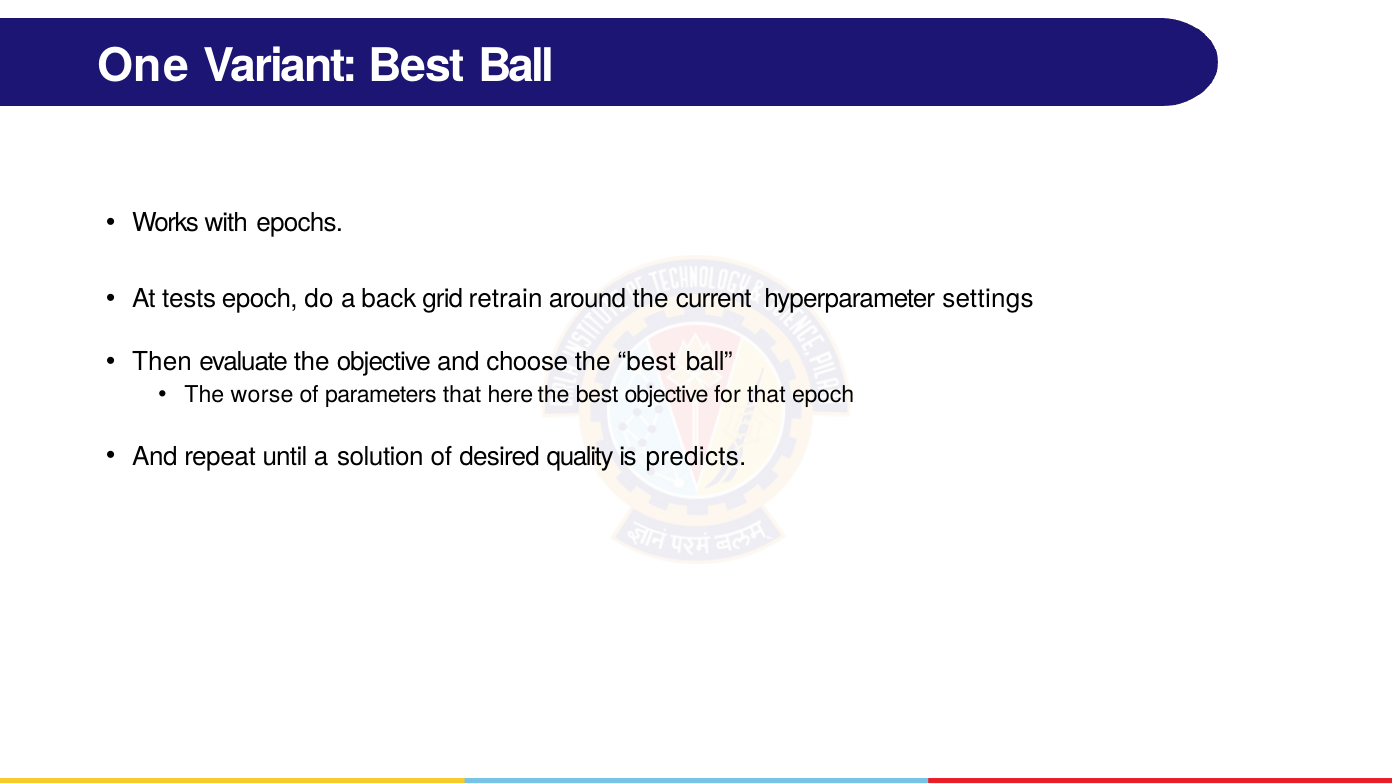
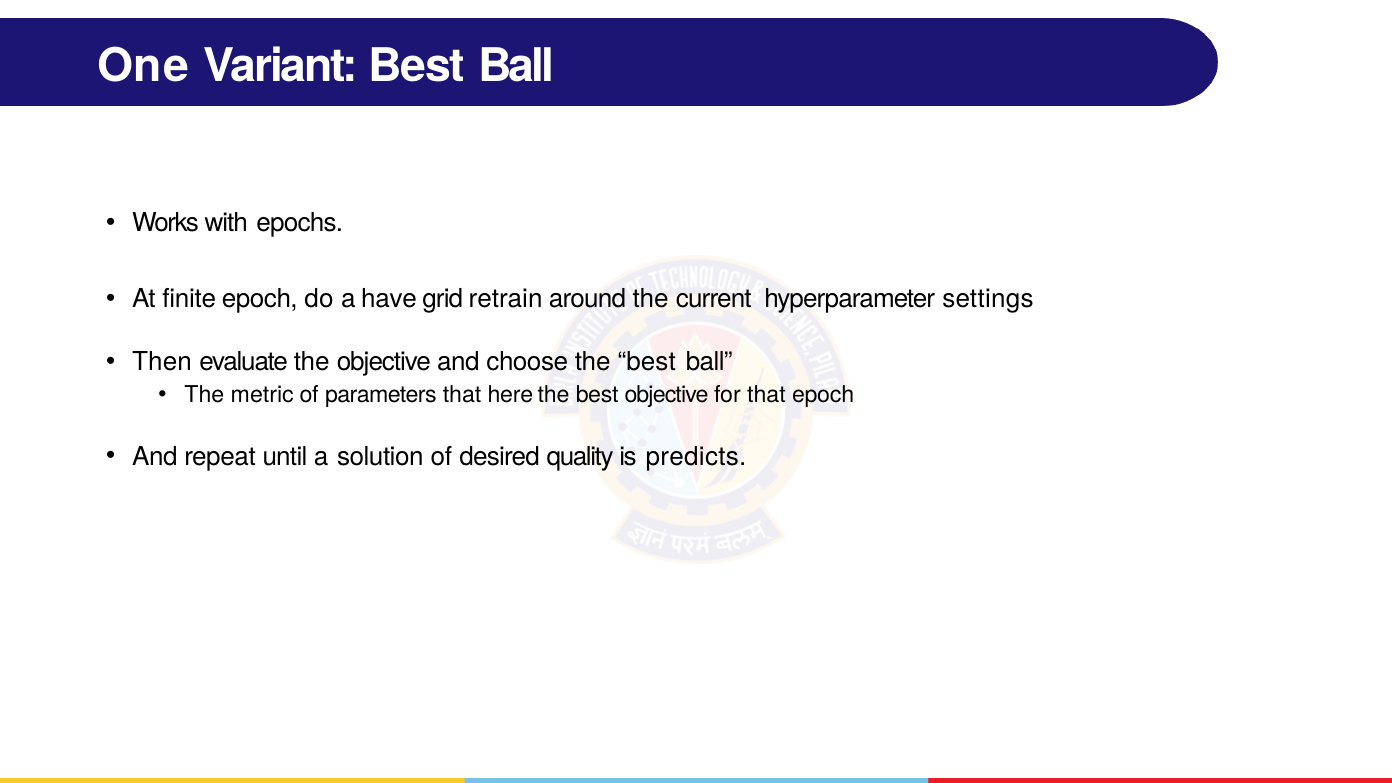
tests: tests -> finite
back: back -> have
worse: worse -> metric
